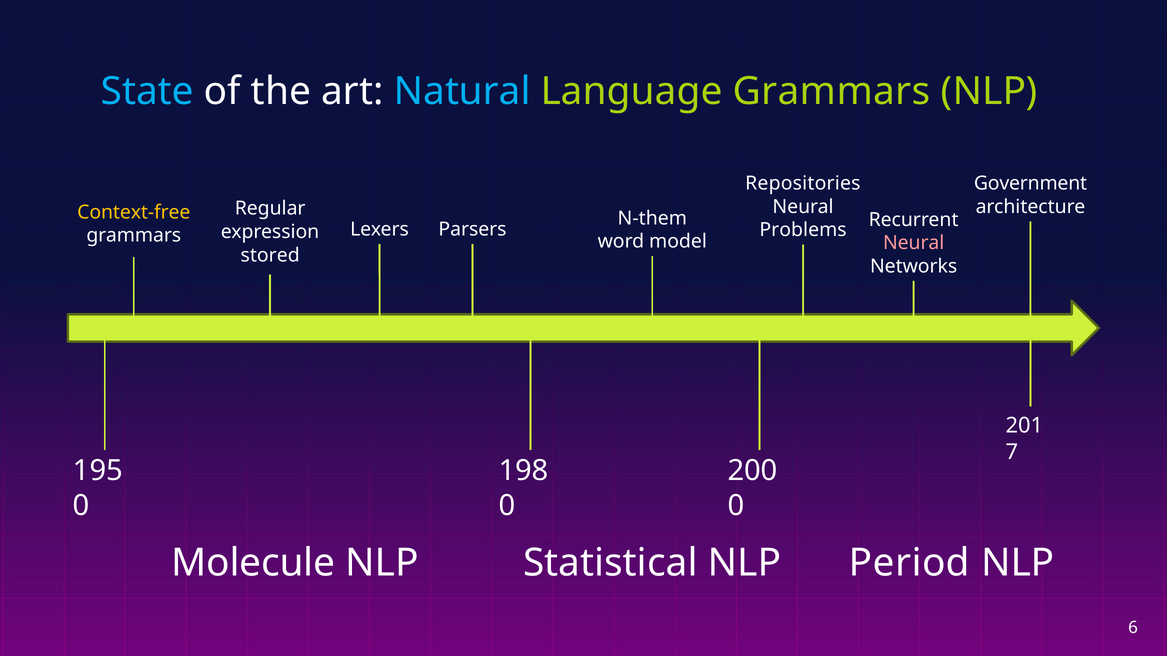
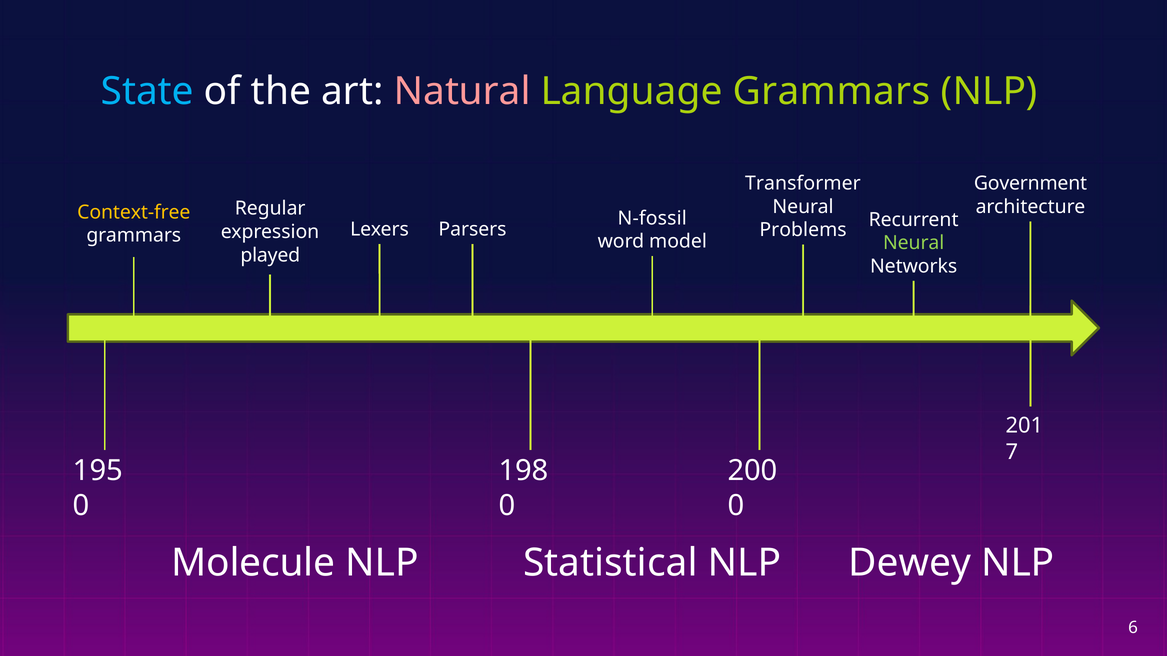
Natural colour: light blue -> pink
Repositories: Repositories -> Transformer
N-them: N-them -> N-fossil
Neural at (914, 243) colour: pink -> light green
stored: stored -> played
Period: Period -> Dewey
